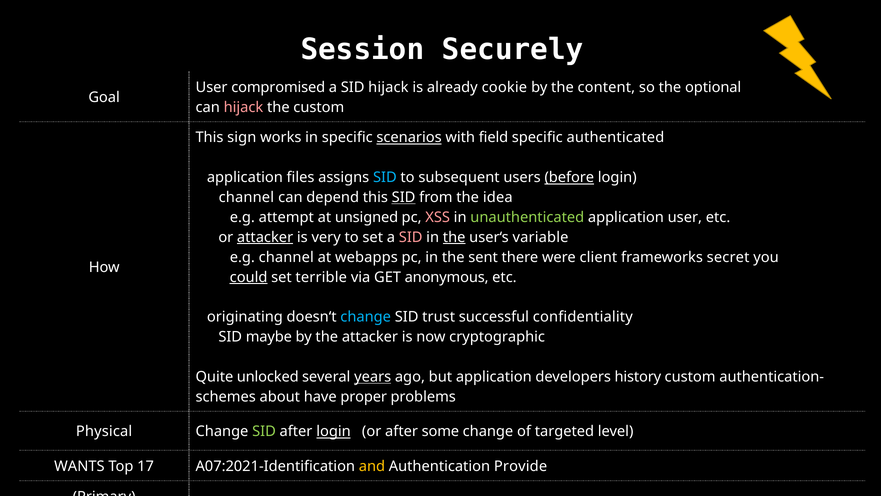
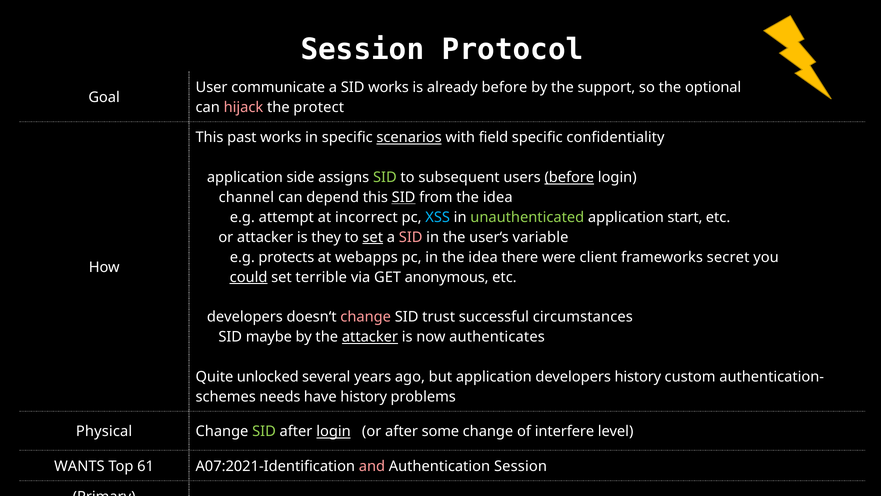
Securely: Securely -> Protocol
compromised: compromised -> communicate
SID hijack: hijack -> works
already cookie: cookie -> before
content: content -> support
the custom: custom -> protect
sign: sign -> past
authenticated: authenticated -> confidentiality
files: files -> side
SID at (385, 177) colour: light blue -> light green
unsigned: unsigned -> incorrect
XSS colour: pink -> light blue
application user: user -> start
attacker at (265, 237) underline: present -> none
is very: very -> they
set at (373, 237) underline: none -> present
the at (454, 237) underline: present -> none
e.g channel: channel -> protects
in the sent: sent -> idea
originating at (245, 317): originating -> developers
change at (366, 317) colour: light blue -> pink
confidentiality: confidentiality -> circumstances
attacker at (370, 337) underline: none -> present
cryptographic: cryptographic -> authenticates
years underline: present -> none
about: about -> needs
have proper: proper -> history
targeted: targeted -> interfere
17: 17 -> 61
and at (372, 466) colour: yellow -> pink
Authentication Provide: Provide -> Session
